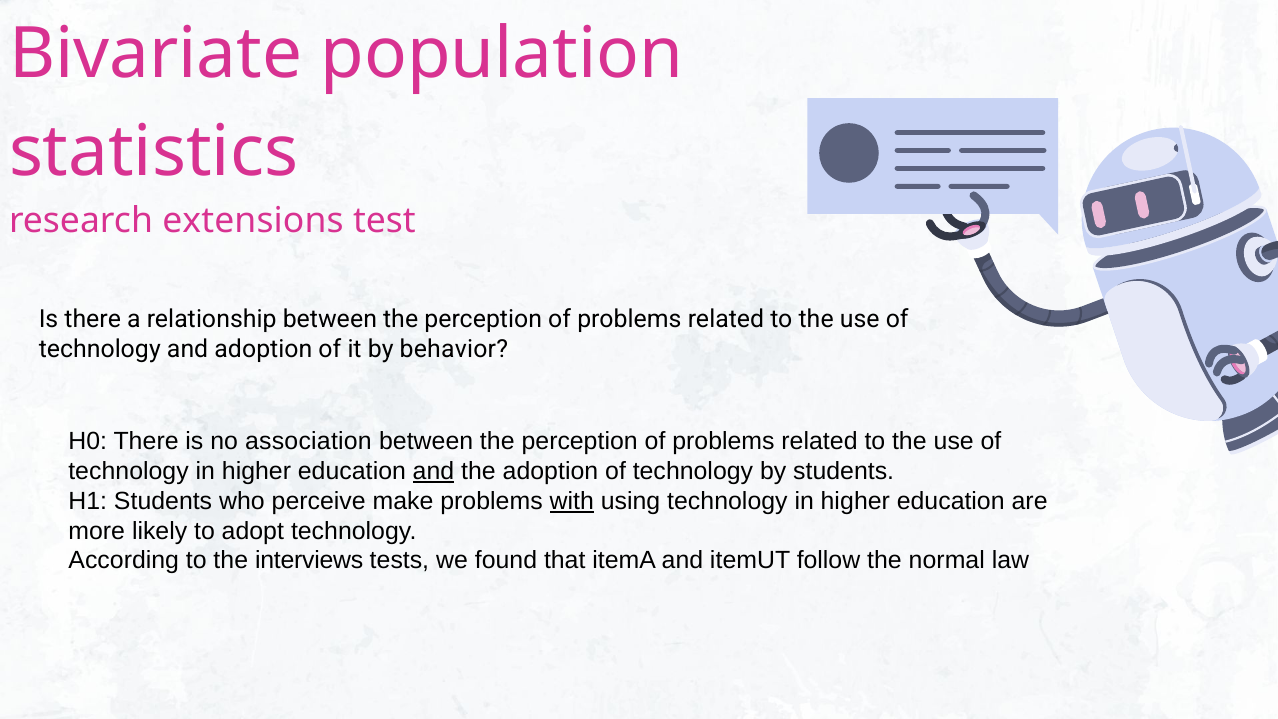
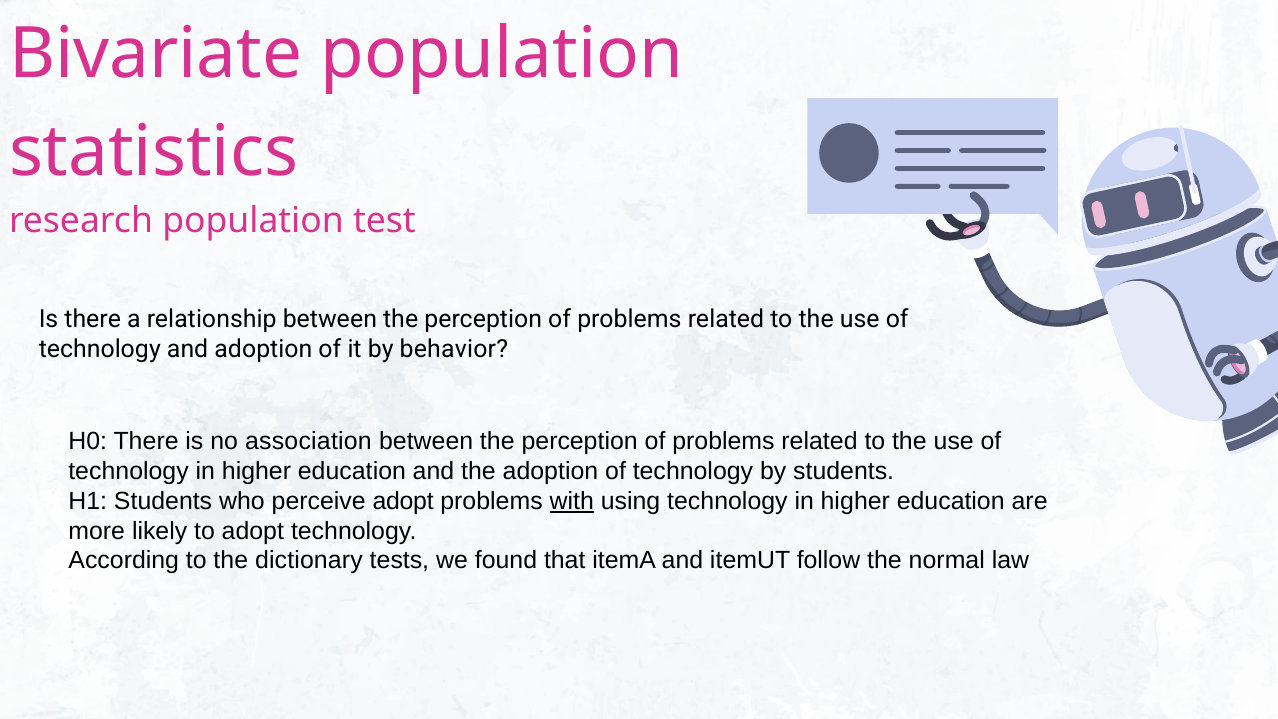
research extensions: extensions -> population
and at (433, 471) underline: present -> none
perceive make: make -> adopt
interviews: interviews -> dictionary
